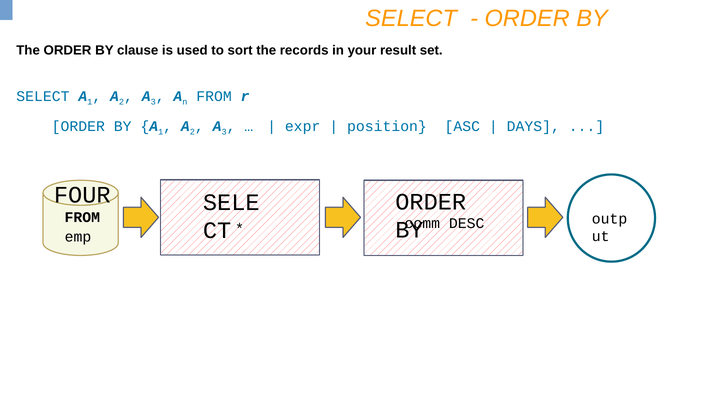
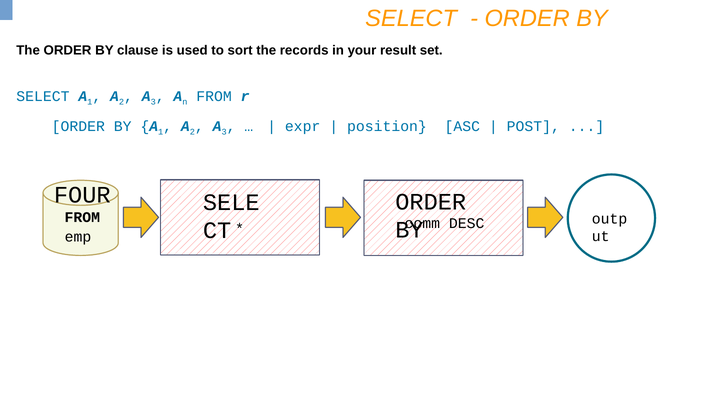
DAYS: DAYS -> POST
